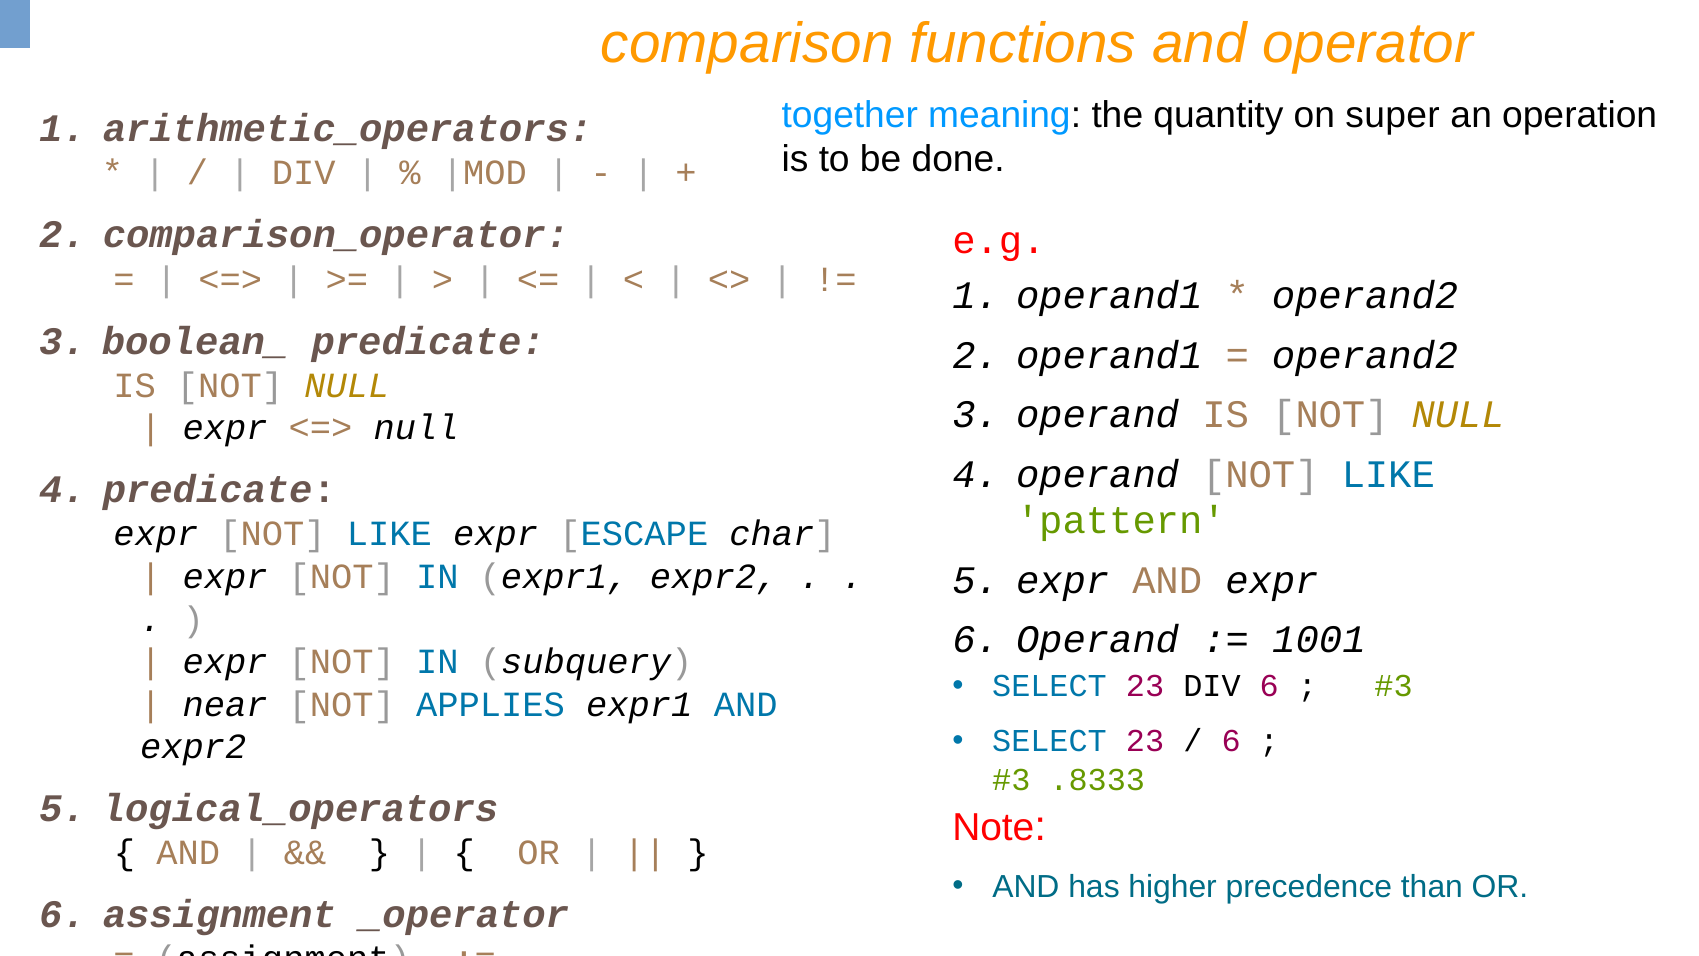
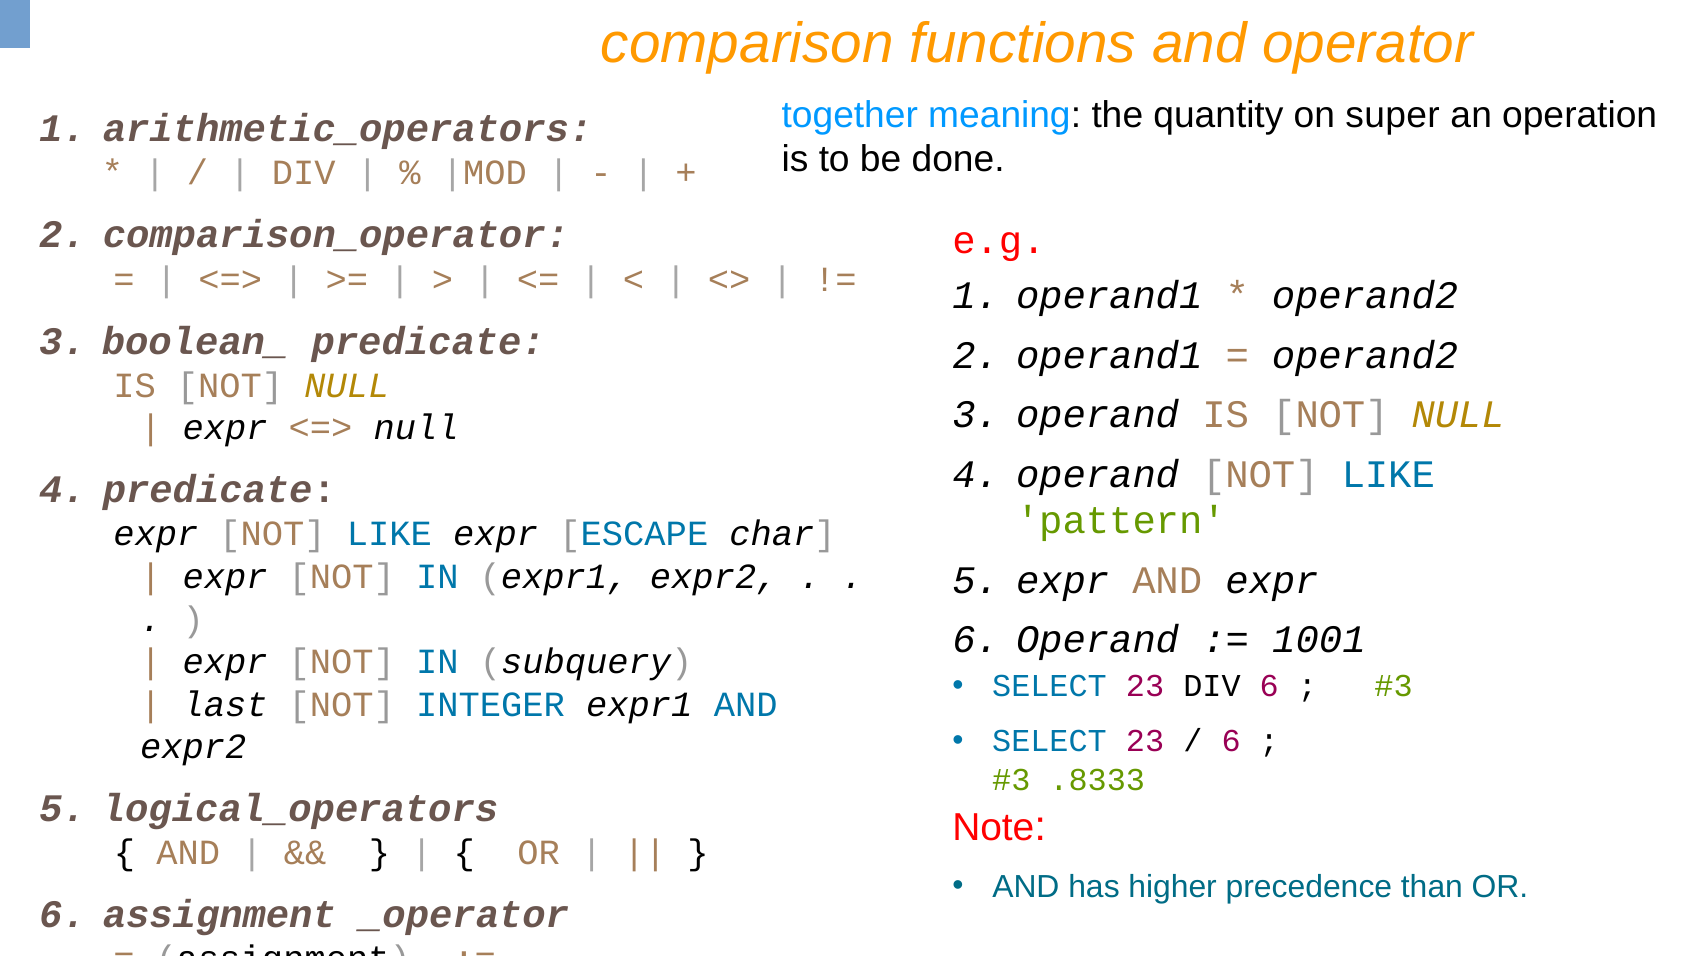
near: near -> last
APPLIES: APPLIES -> INTEGER
